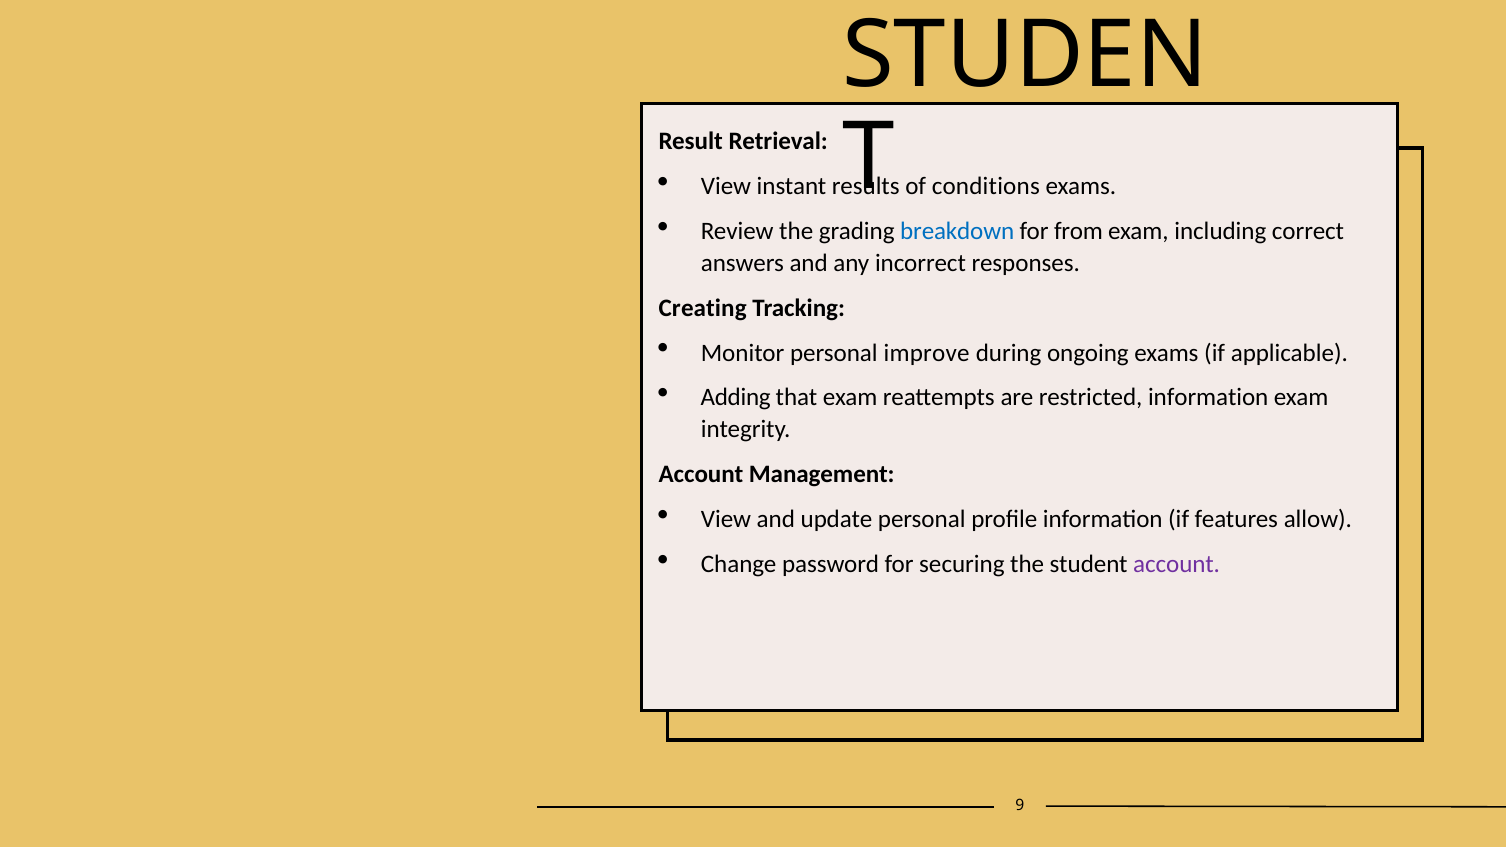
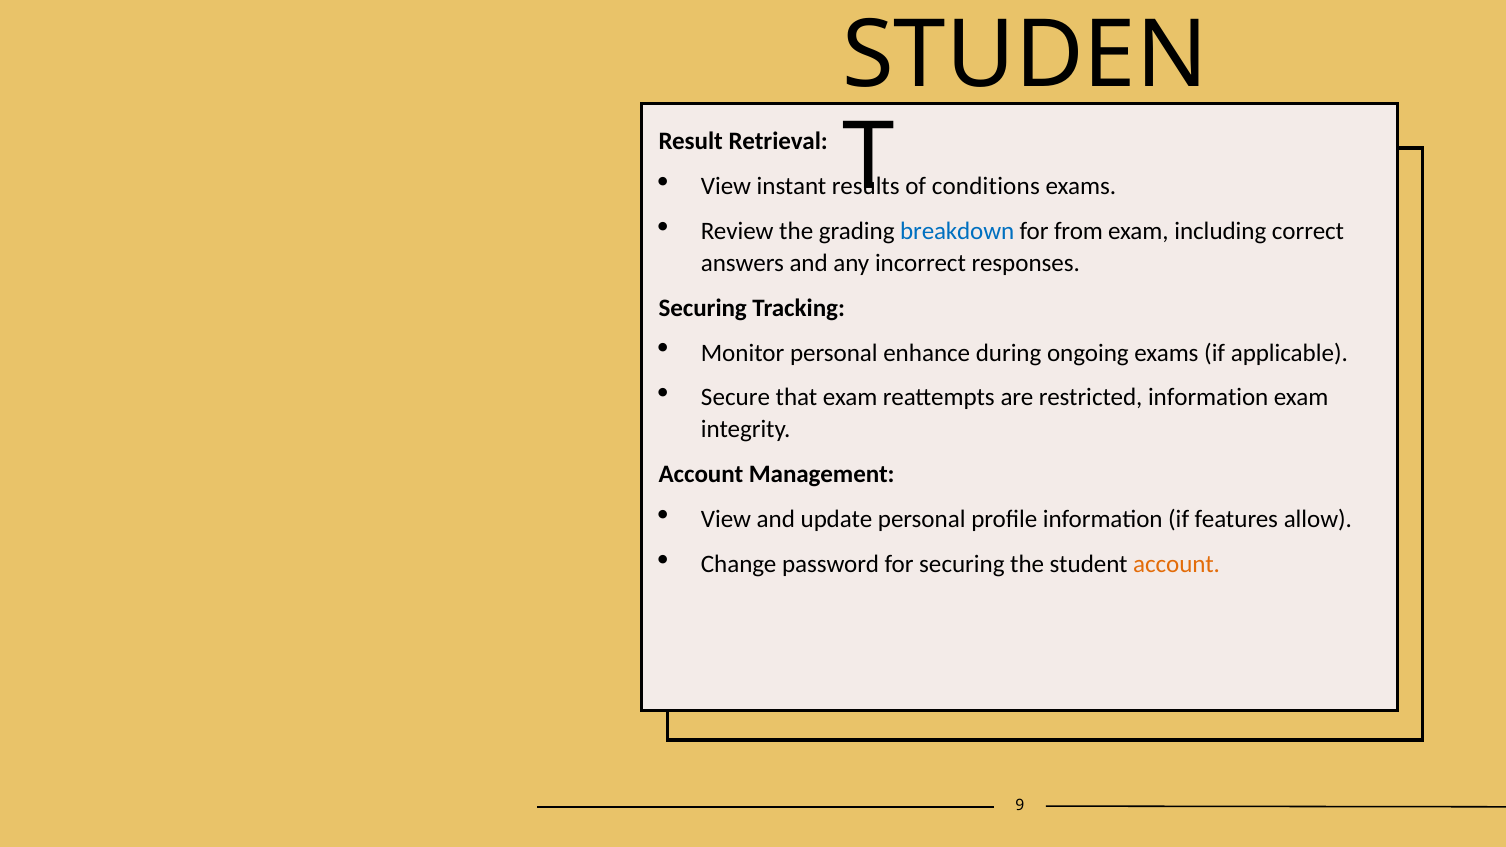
Creating at (703, 308): Creating -> Securing
improve: improve -> enhance
Adding: Adding -> Secure
account at (1177, 564) colour: purple -> orange
